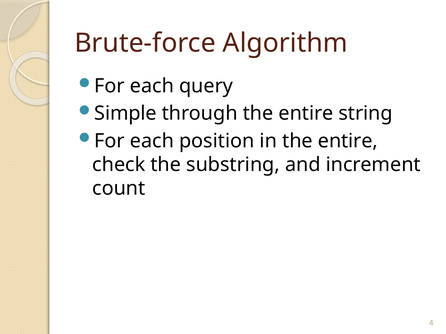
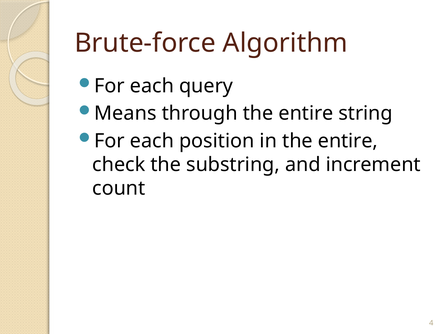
Simple: Simple -> Means
